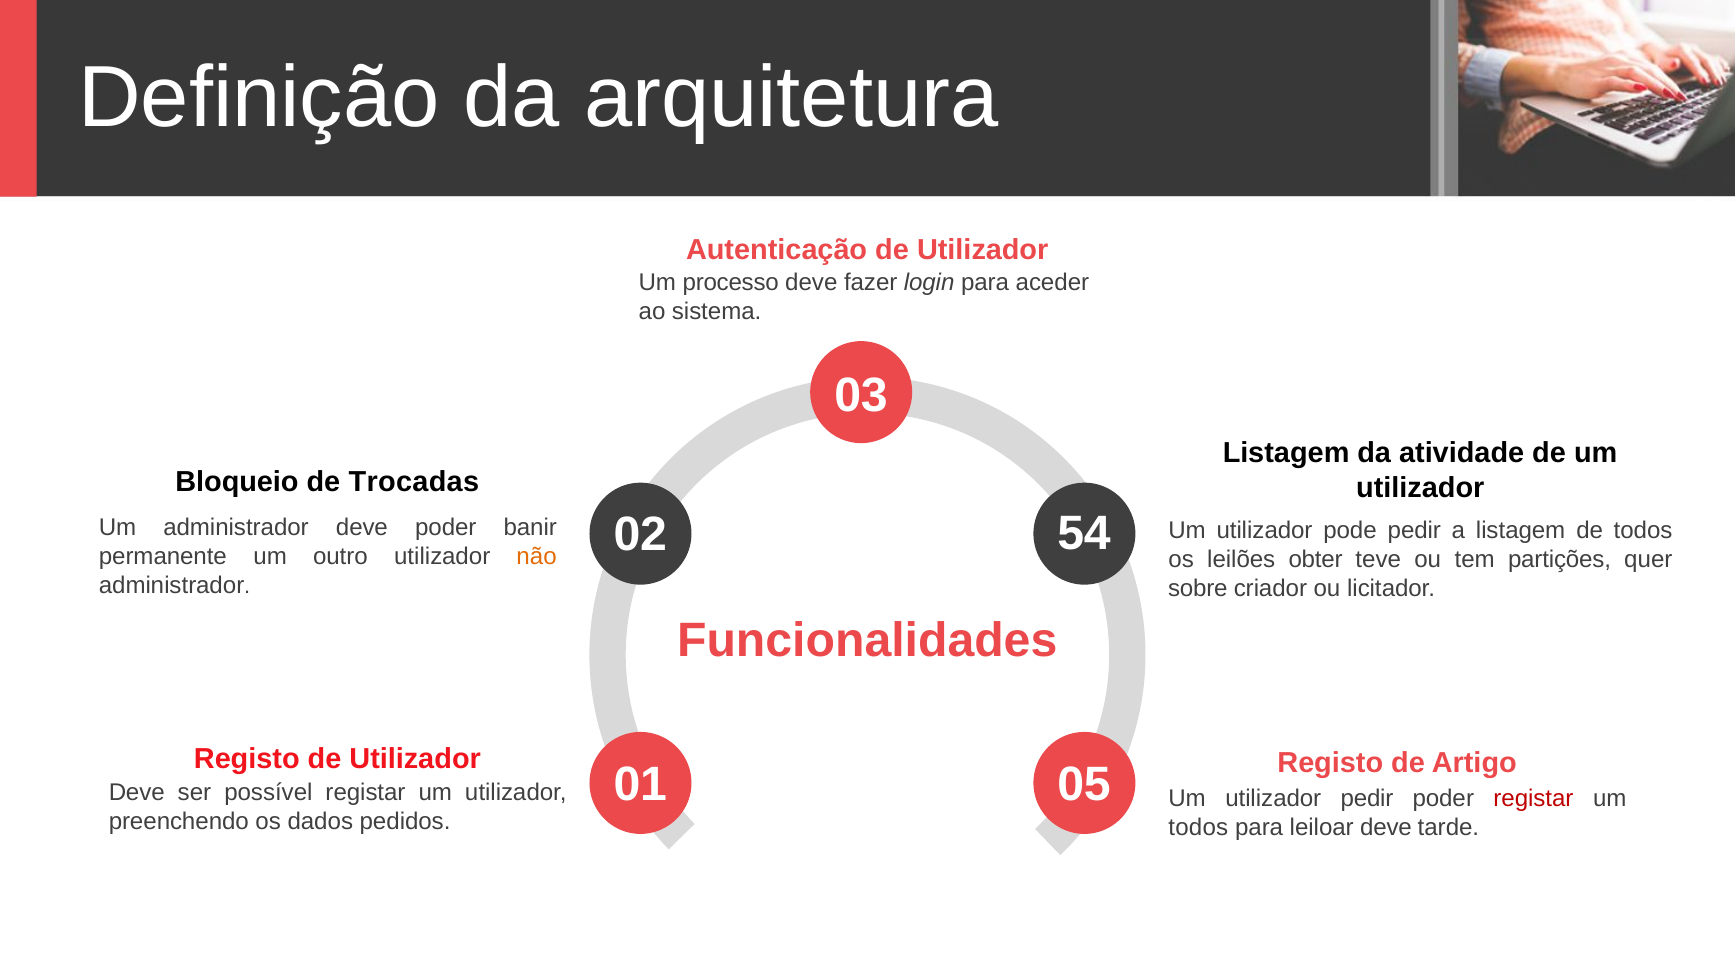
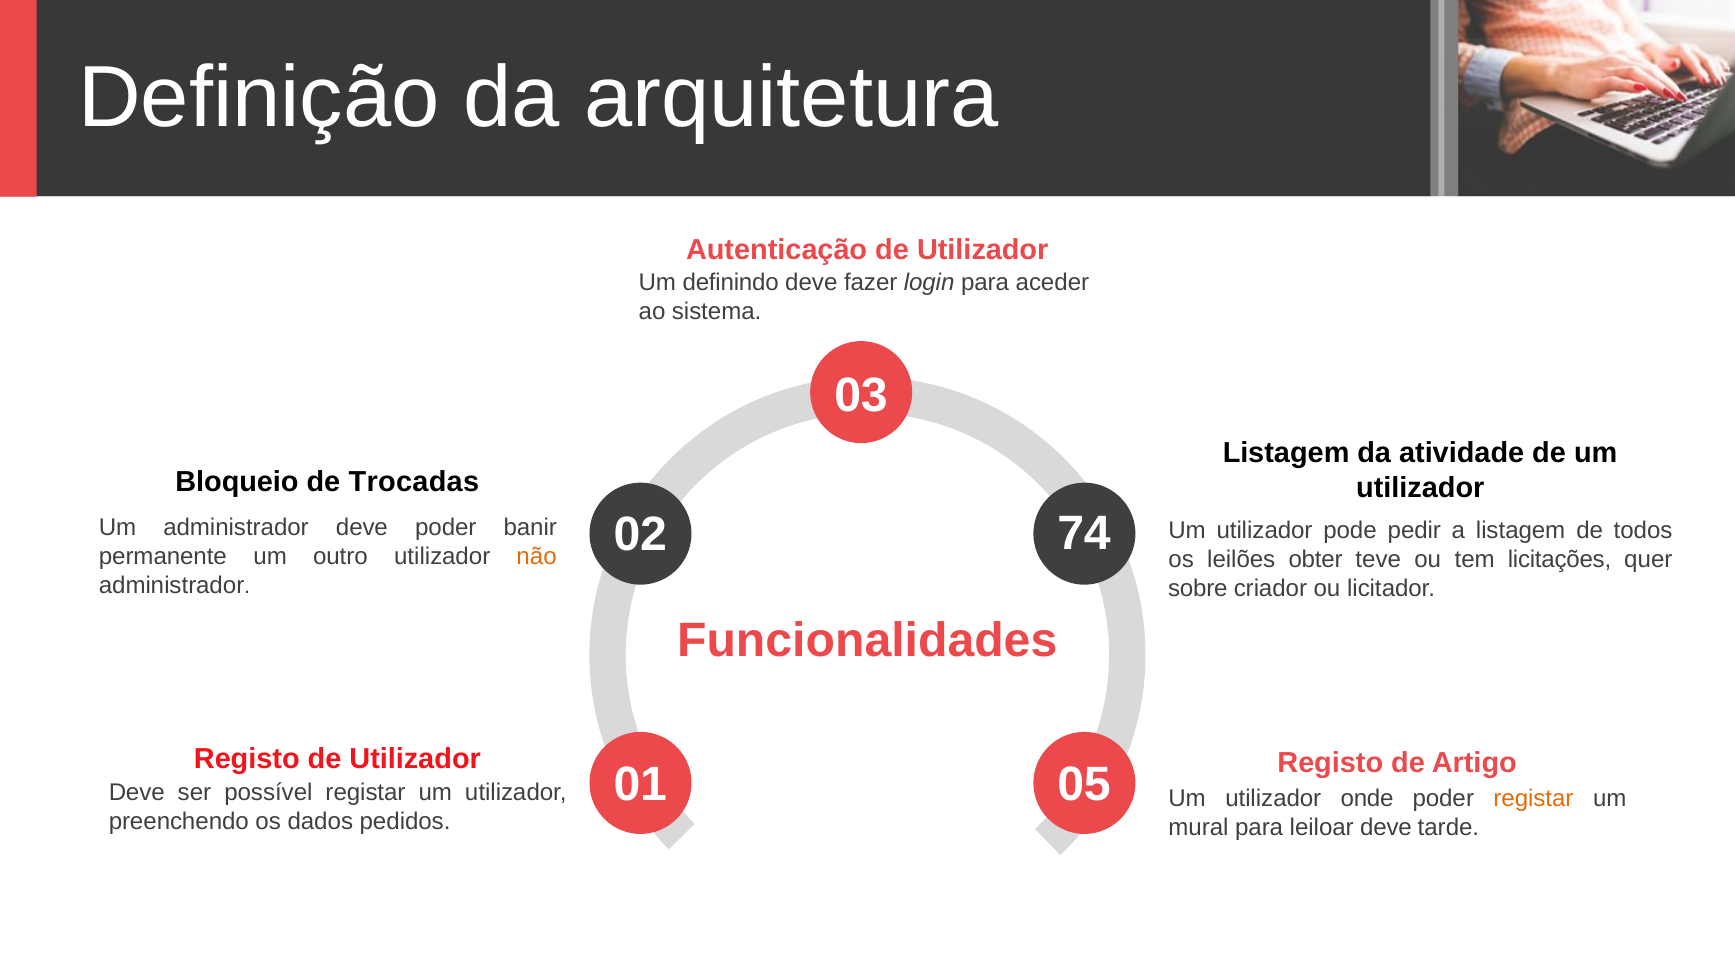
processo: processo -> definindo
54: 54 -> 74
partições: partições -> licitações
utilizador pedir: pedir -> onde
registar at (1533, 799) colour: red -> orange
todos at (1198, 828): todos -> mural
